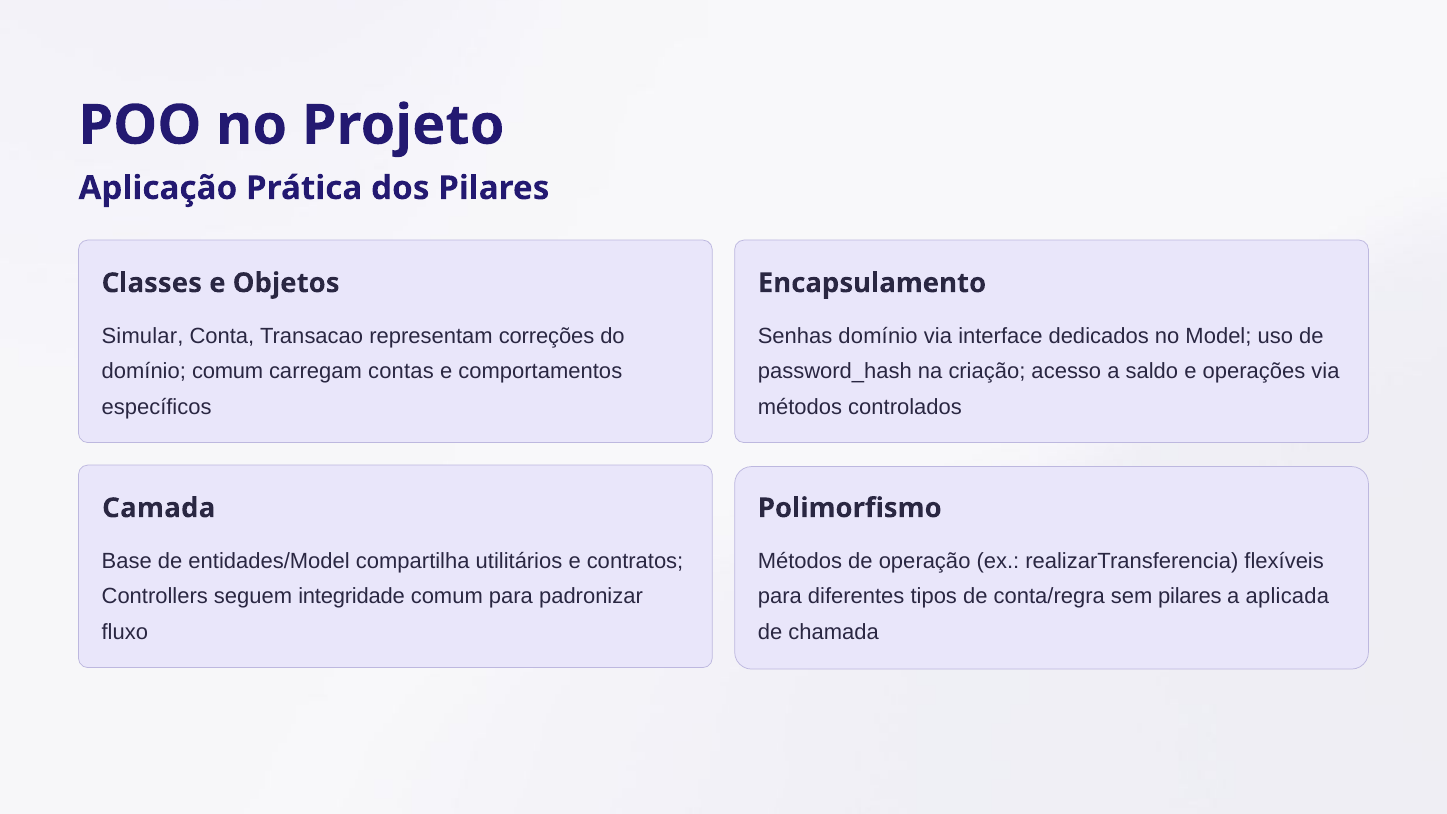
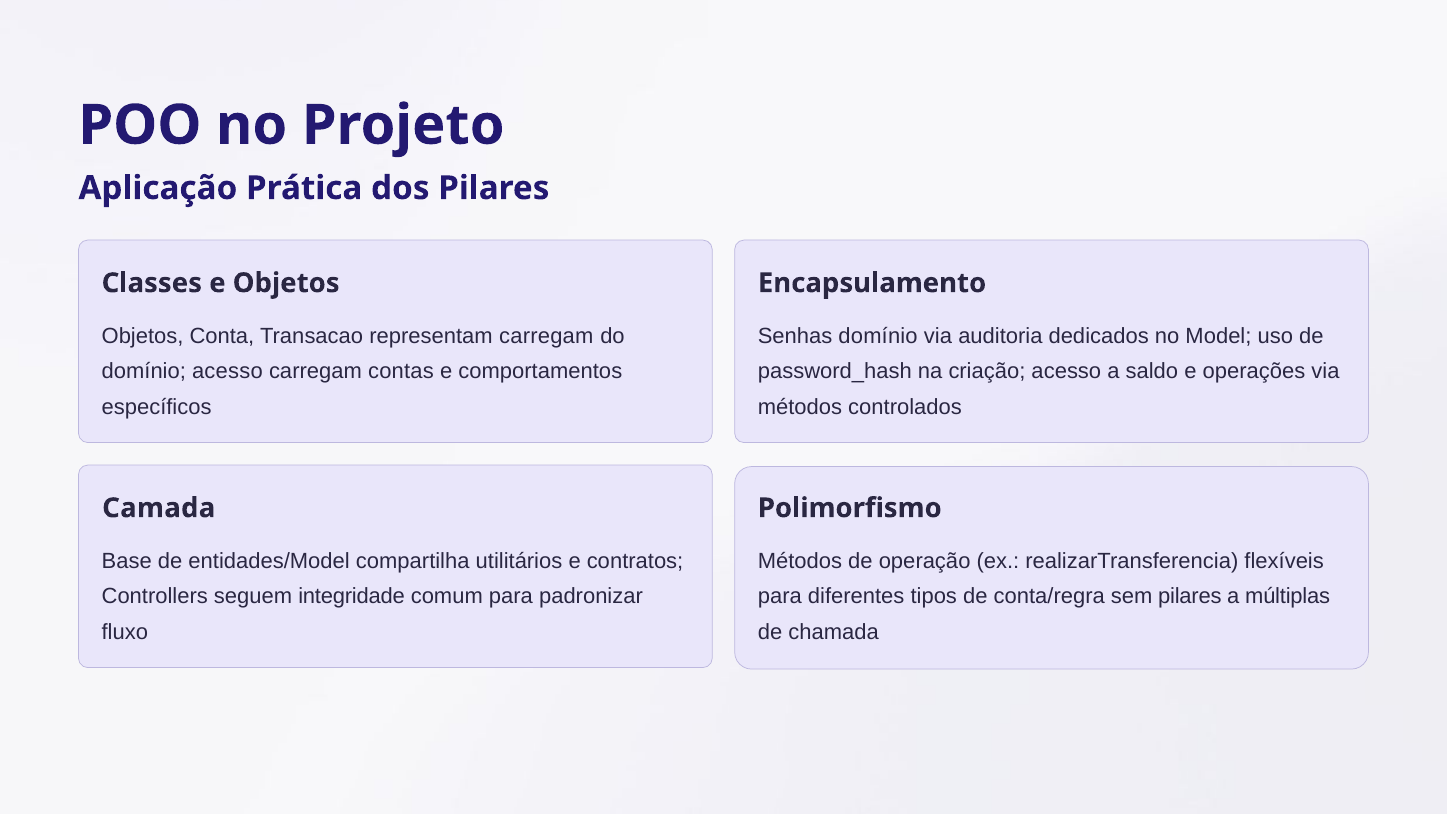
Simular at (143, 336): Simular -> Objetos
representam correções: correções -> carregam
interface: interface -> auditoria
domínio comum: comum -> acesso
aplicada: aplicada -> múltiplas
